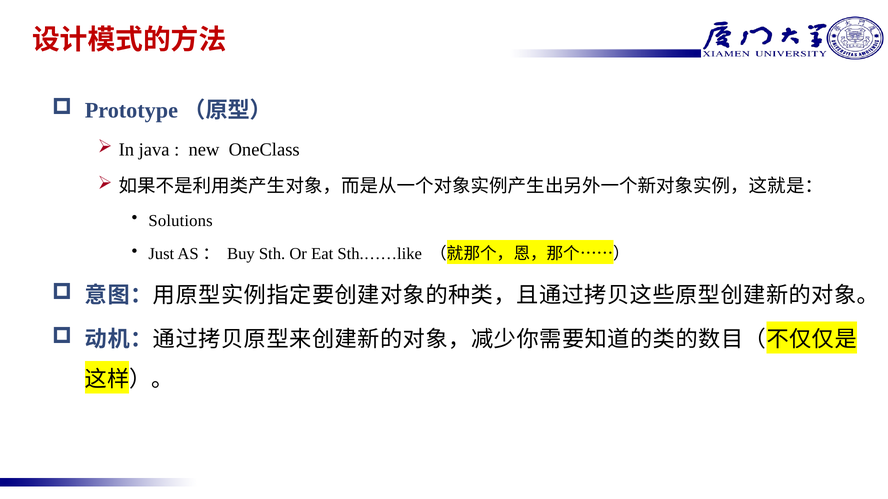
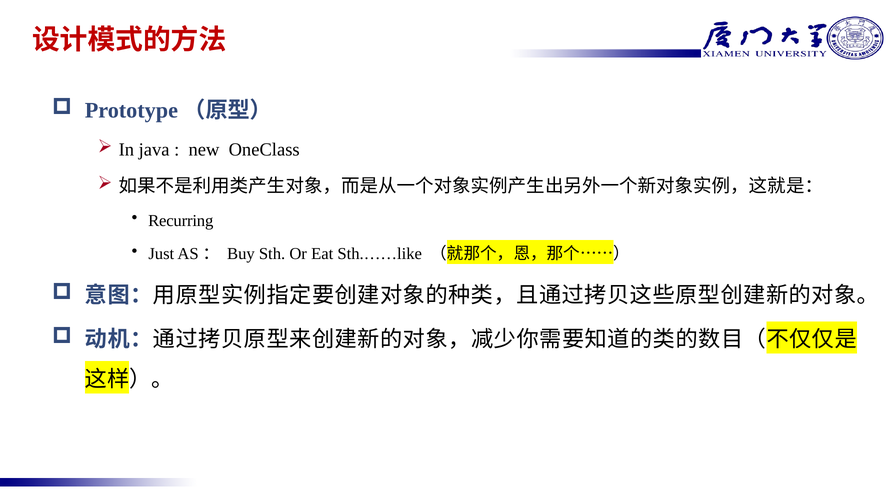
Solutions: Solutions -> Recurring
